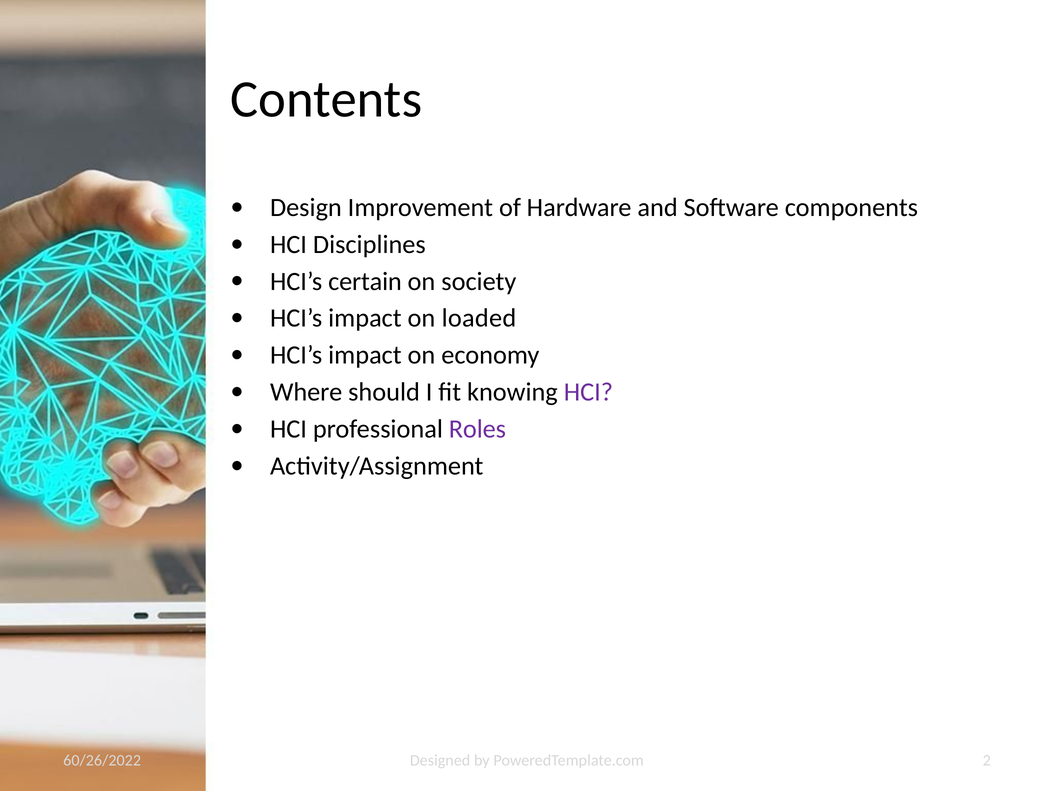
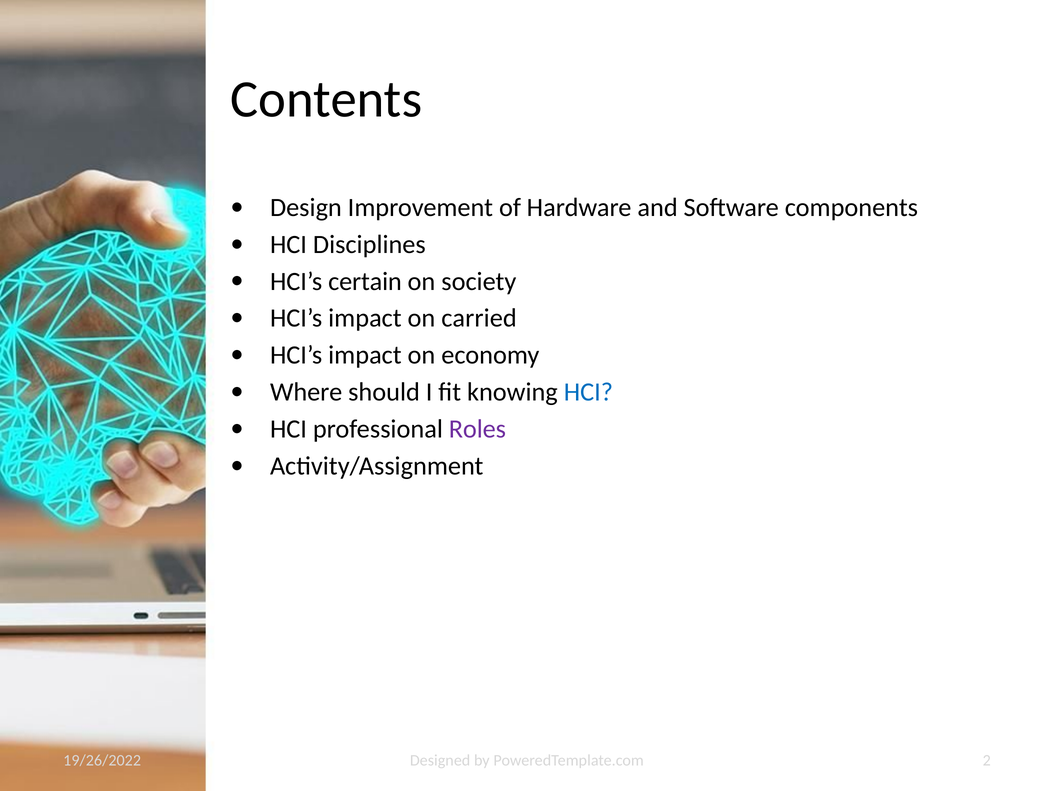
loaded: loaded -> carried
HCI at (588, 392) colour: purple -> blue
60/26/2022: 60/26/2022 -> 19/26/2022
